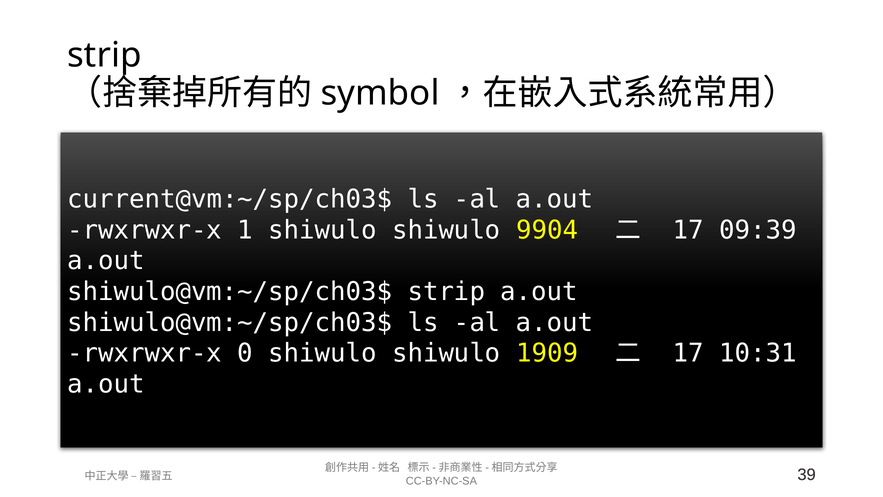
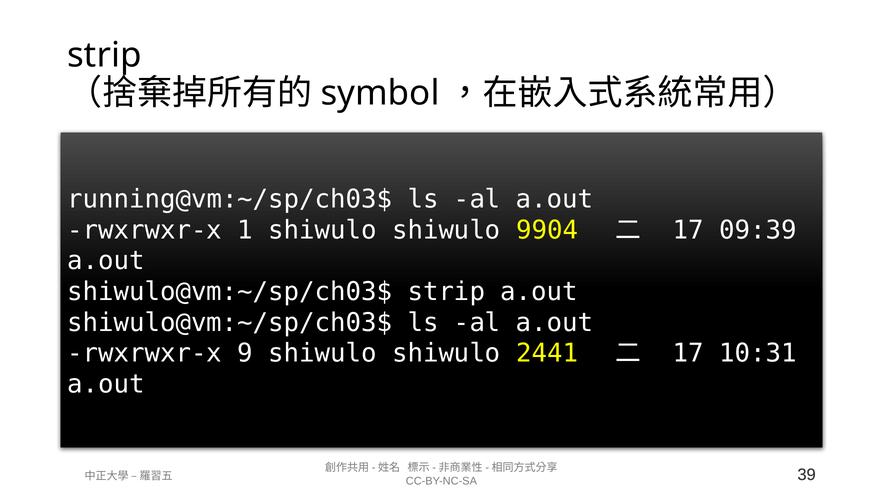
current@vm:~/sp/ch03$: current@vm:~/sp/ch03$ -> running@vm:~/sp/ch03$
0: 0 -> 9
1909: 1909 -> 2441
